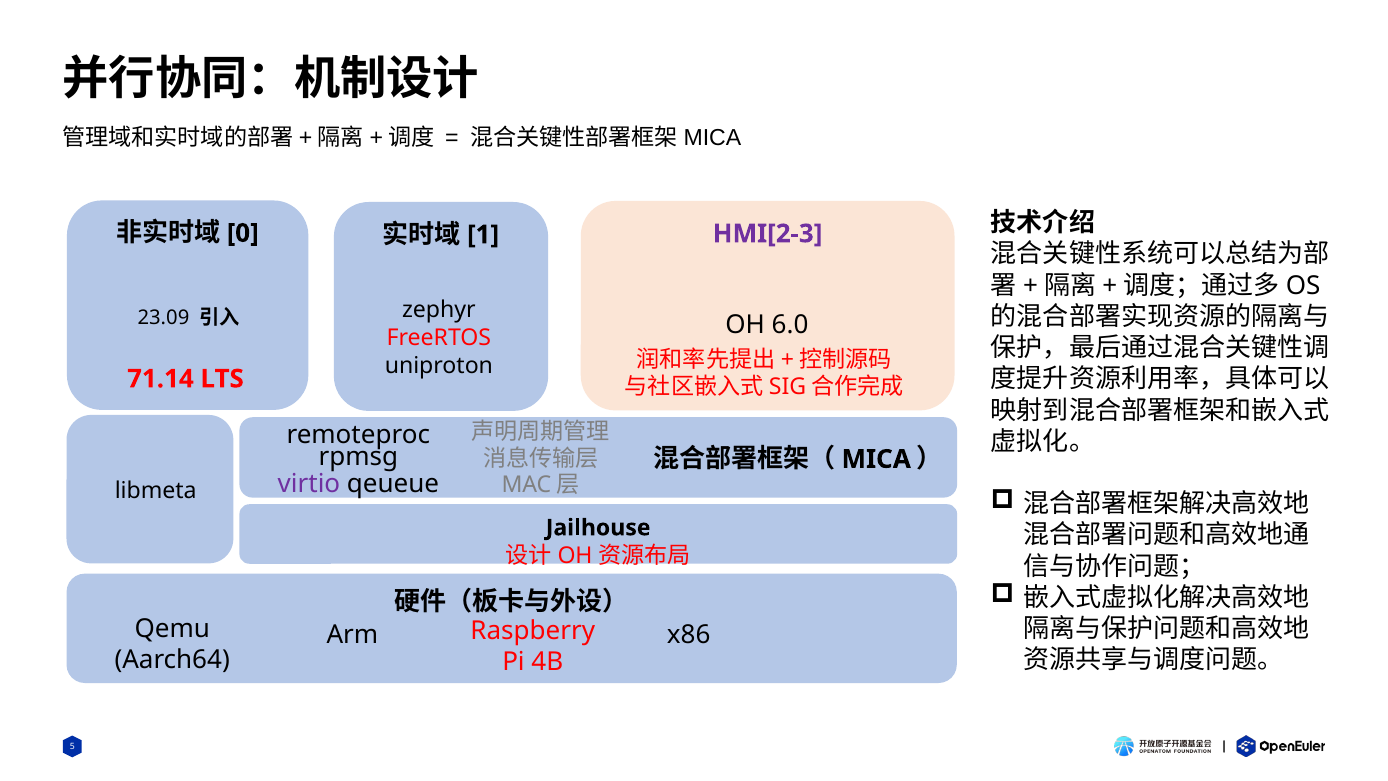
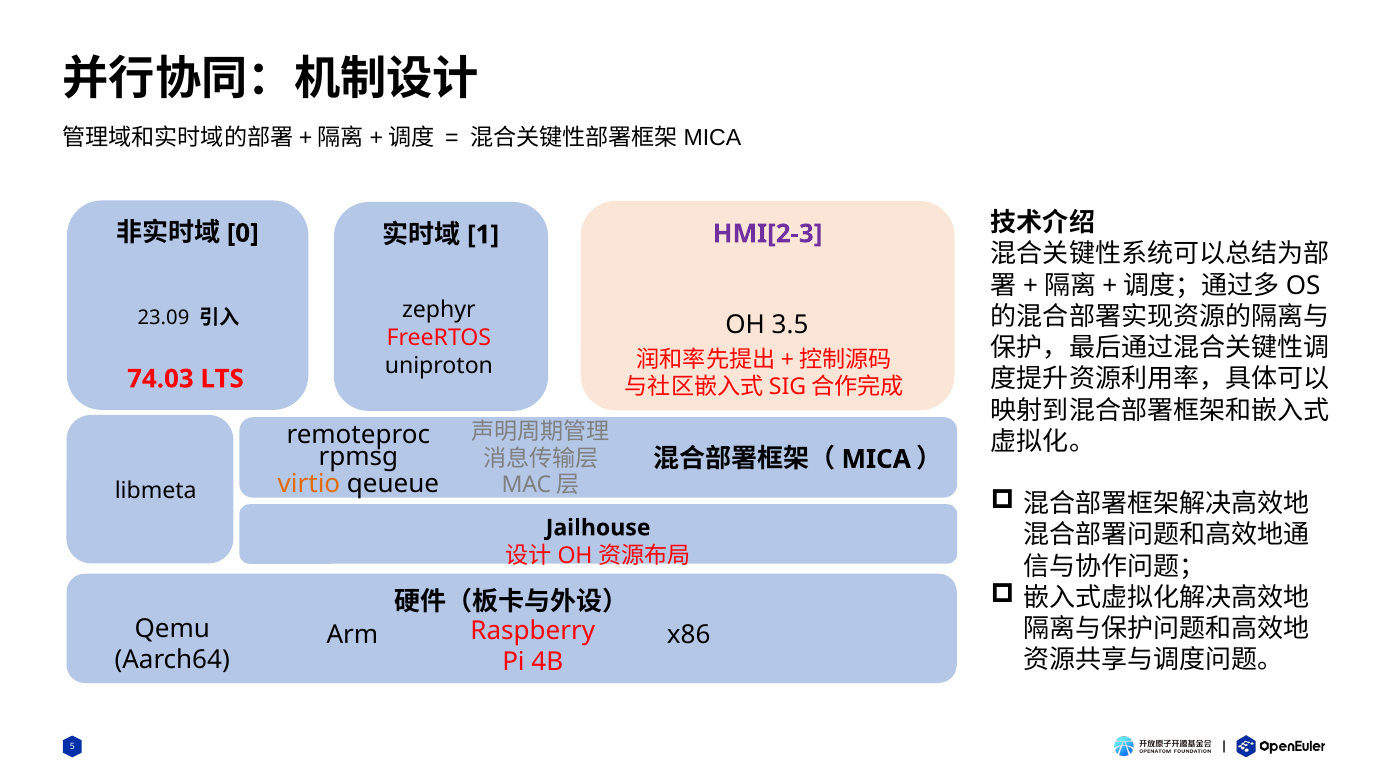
6.0: 6.0 -> 3.5
71.14: 71.14 -> 74.03
virtio colour: purple -> orange
